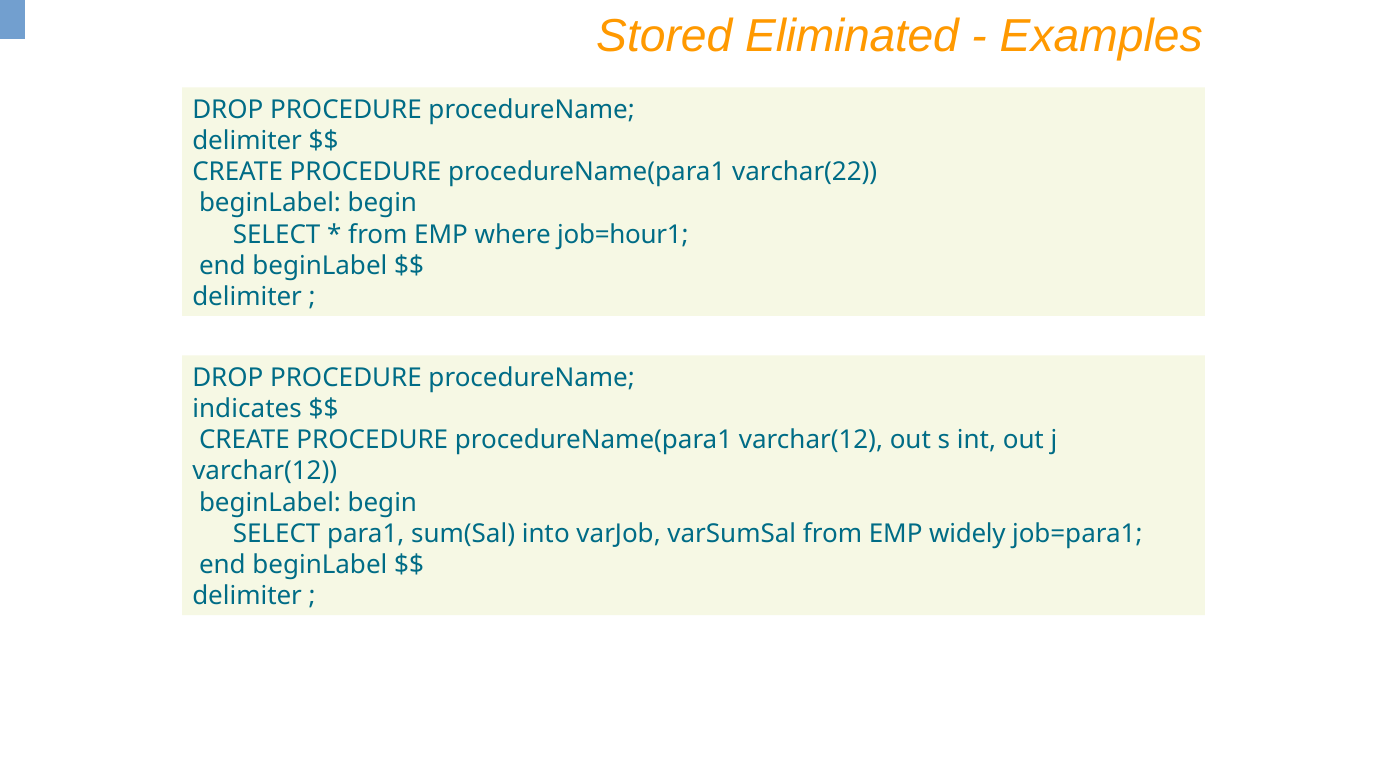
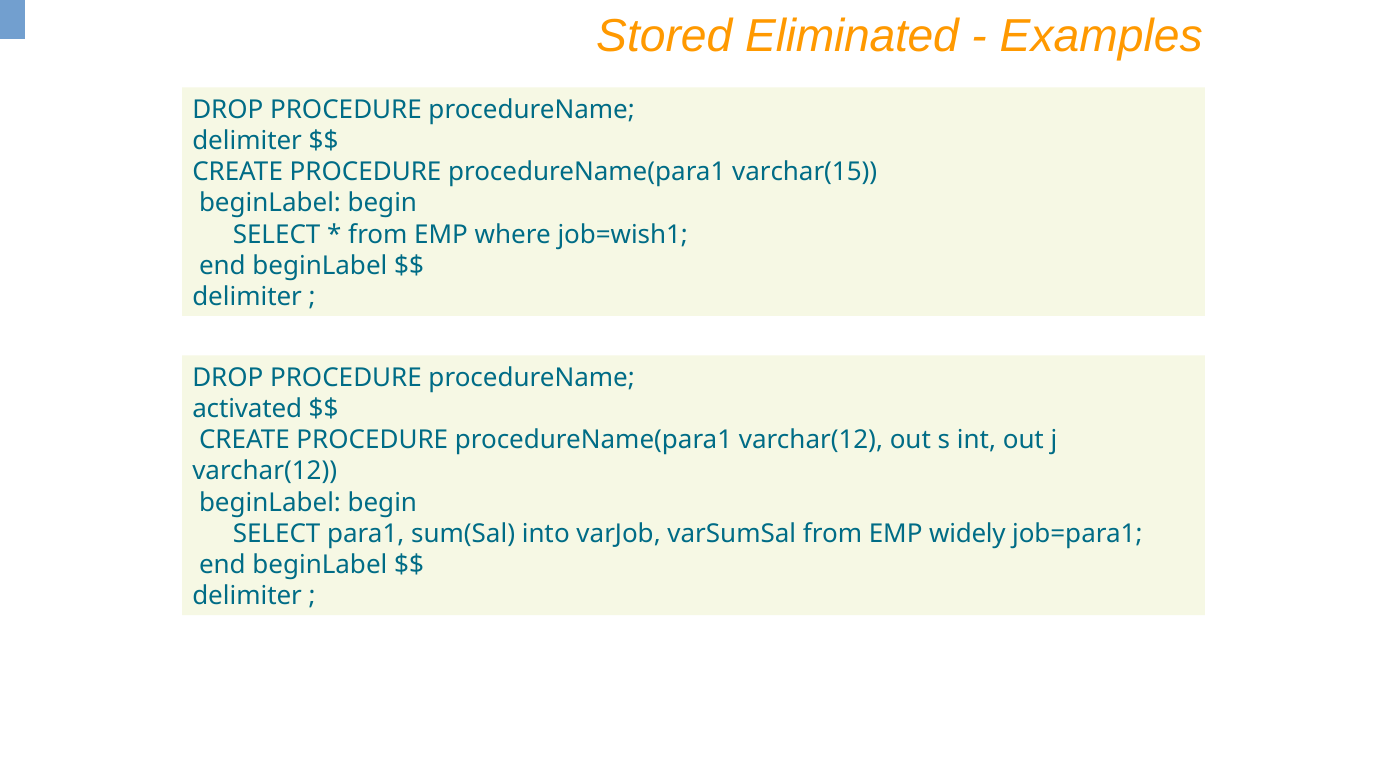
varchar(22: varchar(22 -> varchar(15
job=hour1: job=hour1 -> job=wish1
indicates: indicates -> activated
